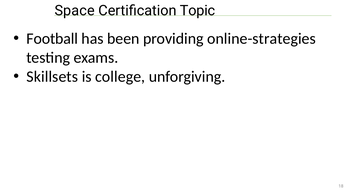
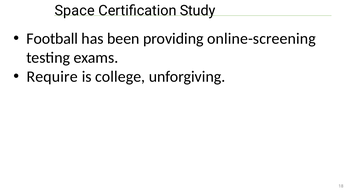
Topic: Topic -> Study
online-strategies: online-strategies -> online-screening
Skillsets: Skillsets -> Require
